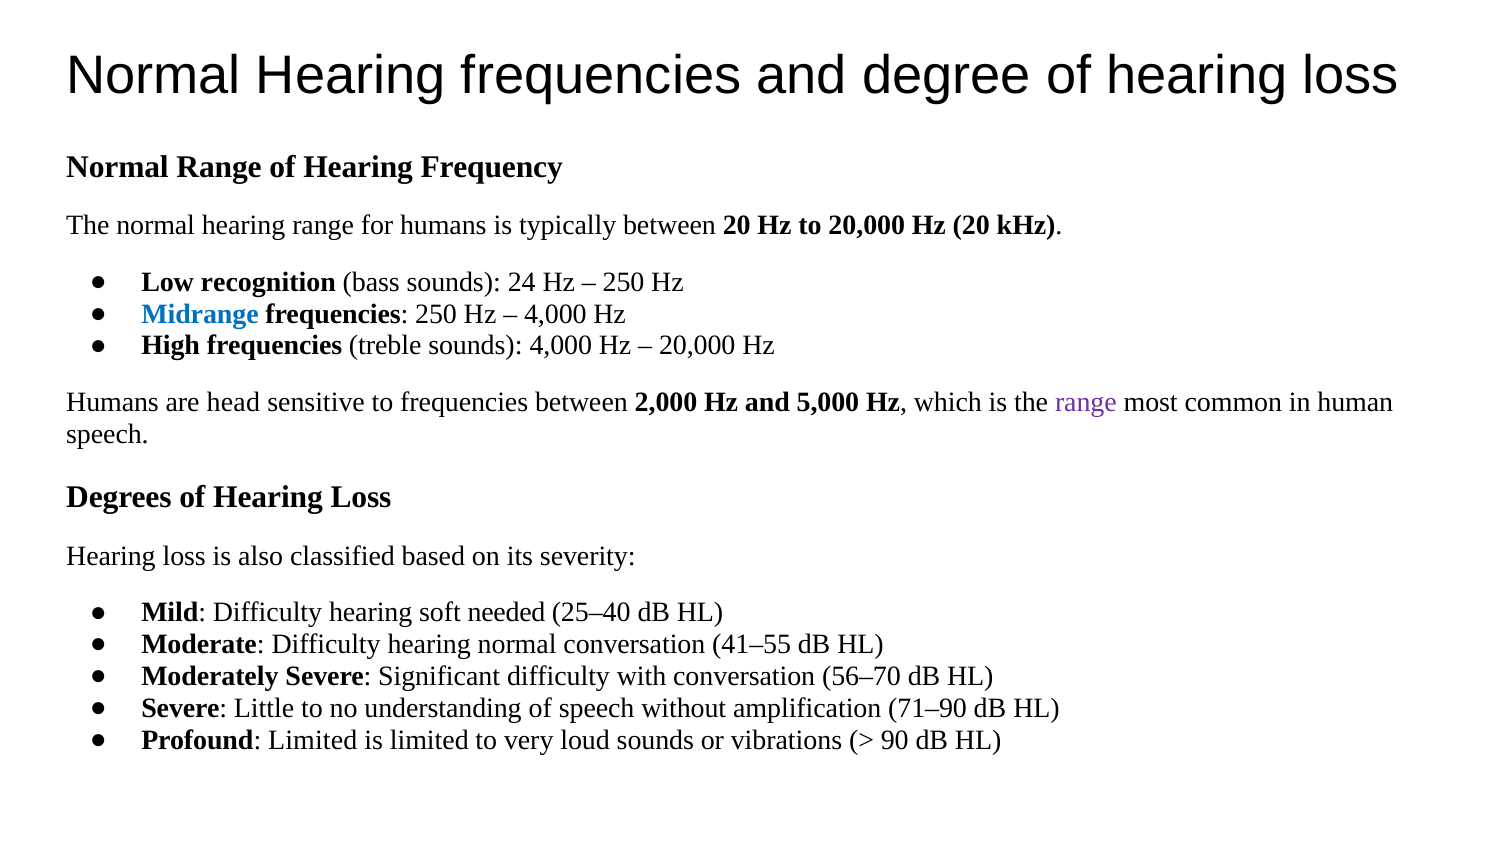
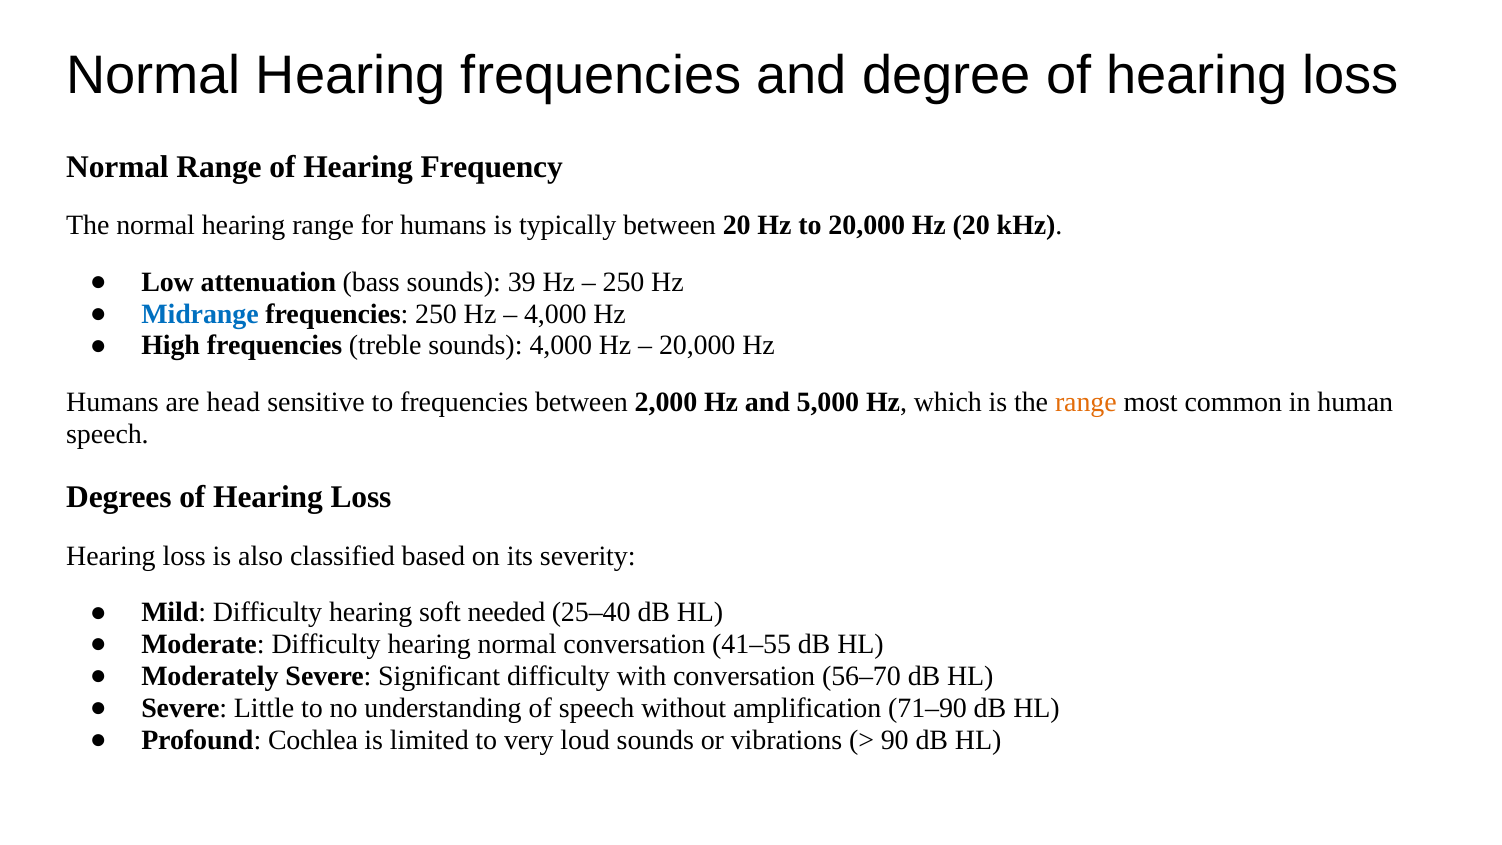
recognition: recognition -> attenuation
24: 24 -> 39
range at (1086, 402) colour: purple -> orange
Profound Limited: Limited -> Cochlea
